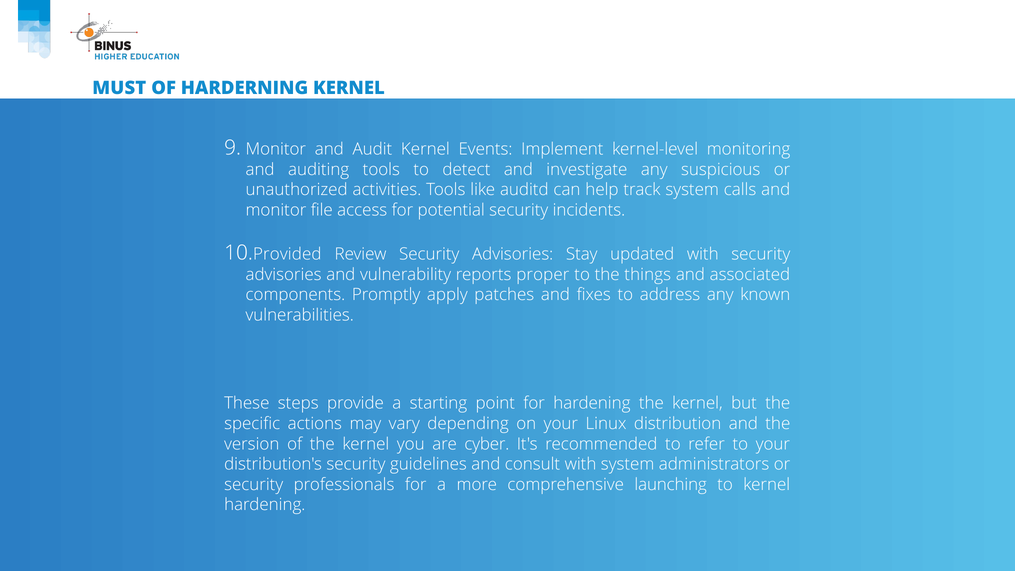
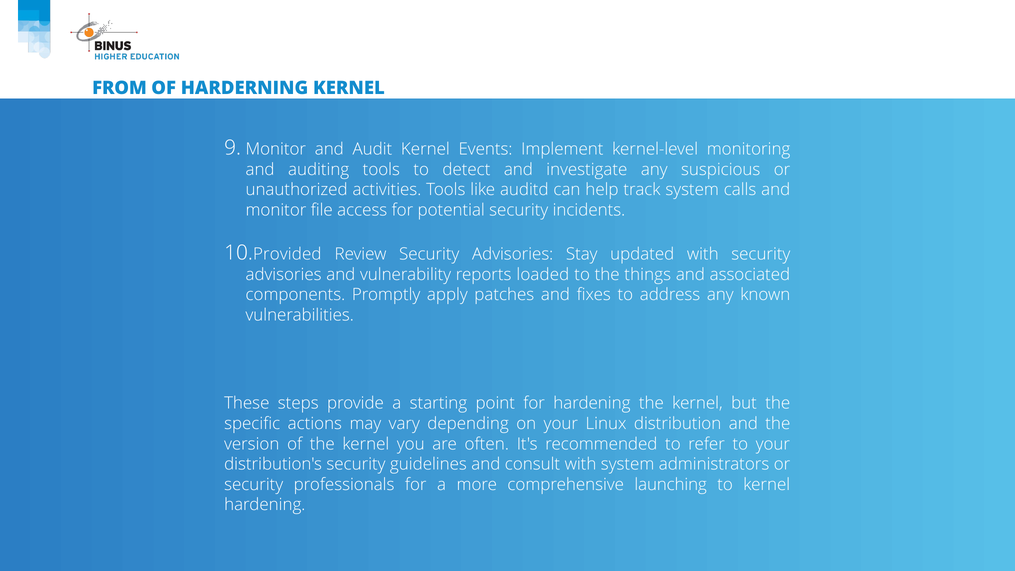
MUST: MUST -> FROM
proper: proper -> loaded
cyber: cyber -> often
